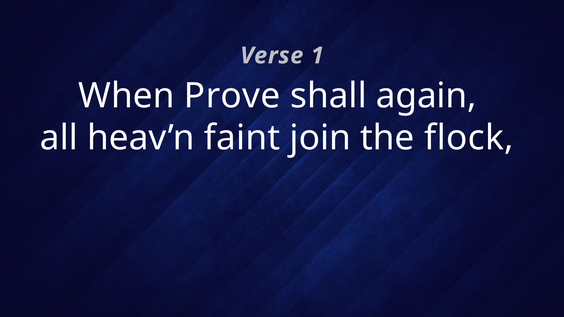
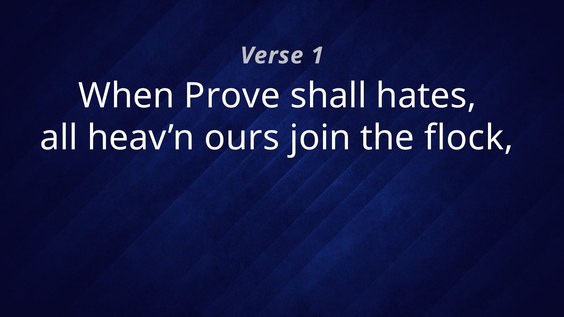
again: again -> hates
faint: faint -> ours
